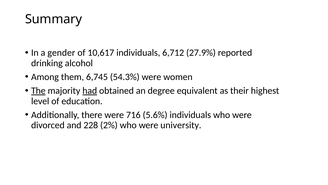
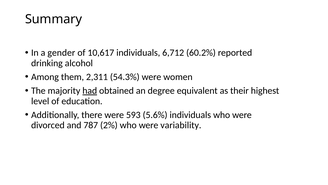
27.9%: 27.9% -> 60.2%
6,745: 6,745 -> 2,311
The underline: present -> none
716: 716 -> 593
228: 228 -> 787
university: university -> variability
